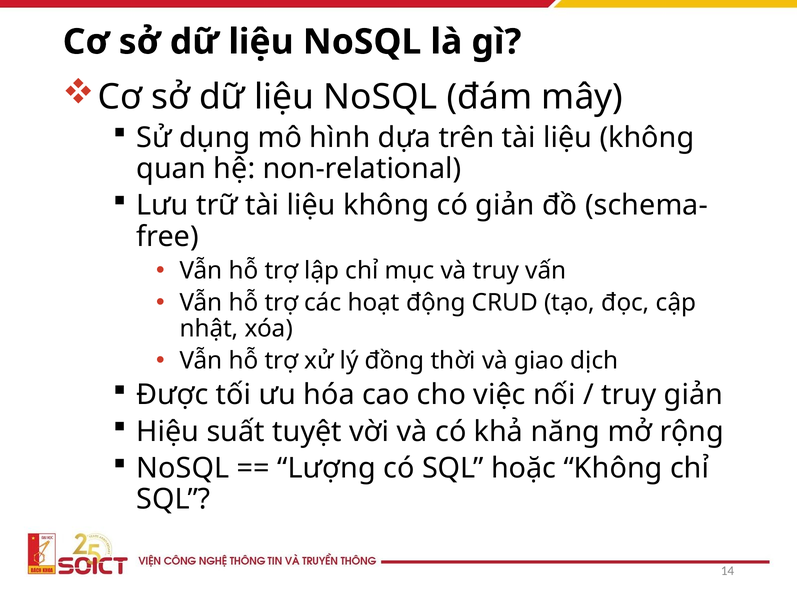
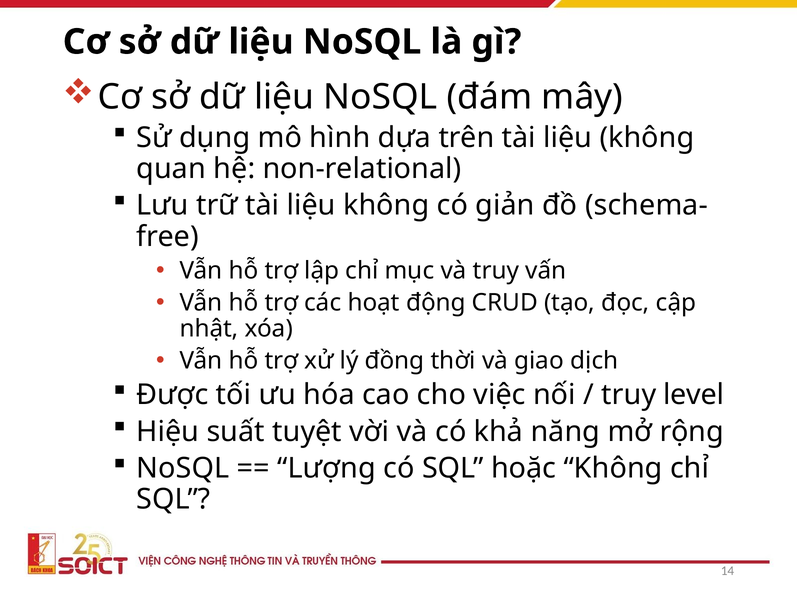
truy giản: giản -> level
